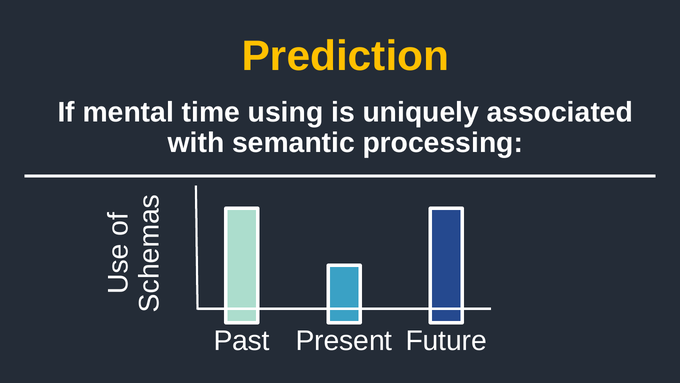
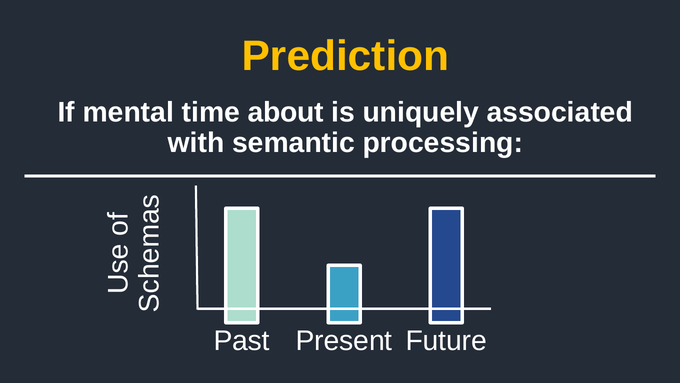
using: using -> about
